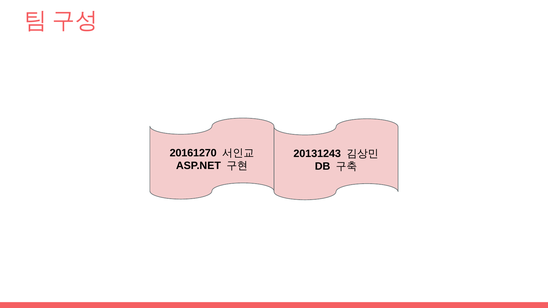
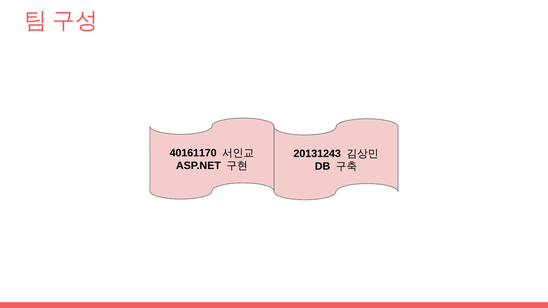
20161270: 20161270 -> 40161170
